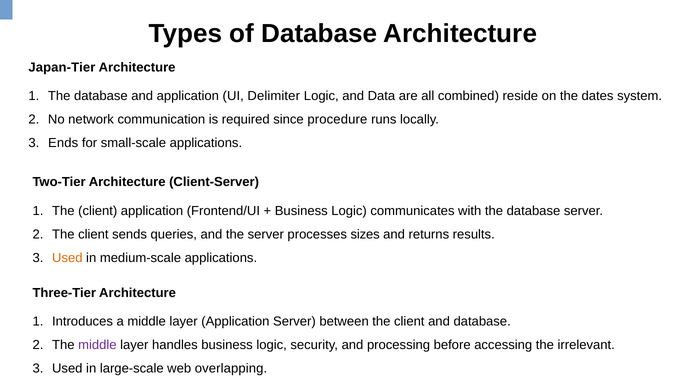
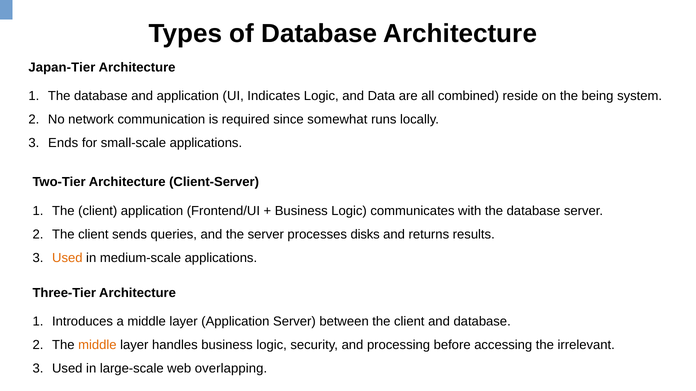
Delimiter: Delimiter -> Indicates
dates: dates -> being
procedure: procedure -> somewhat
sizes: sizes -> disks
middle at (97, 346) colour: purple -> orange
